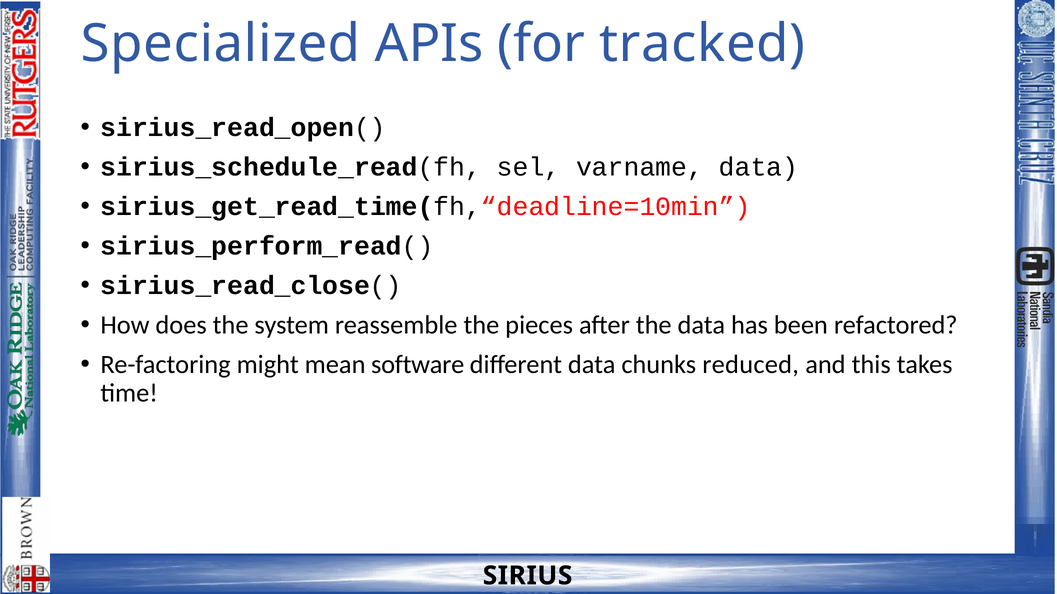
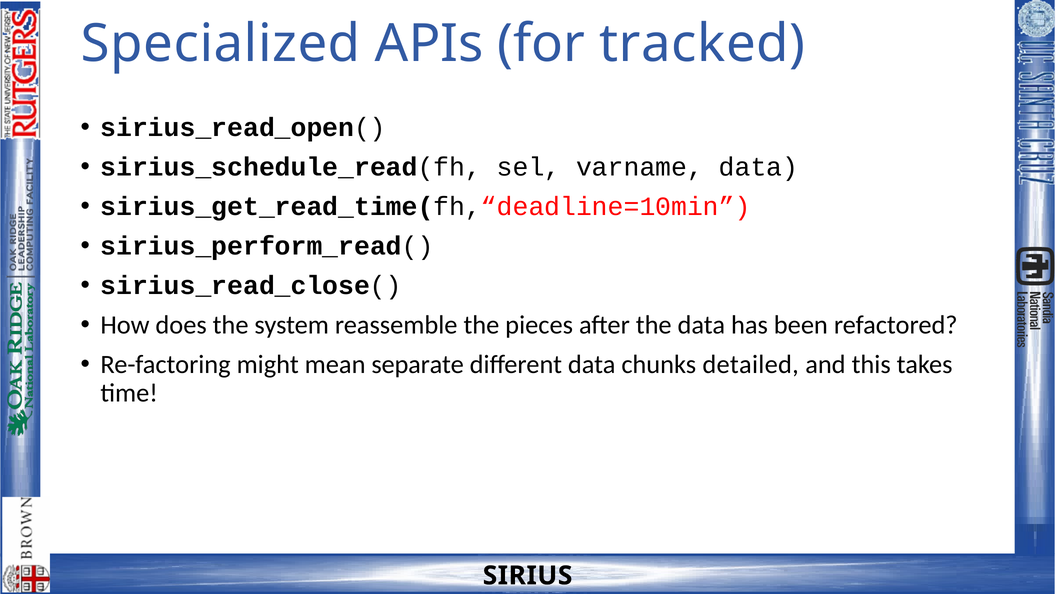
software: software -> separate
reduced: reduced -> detailed
